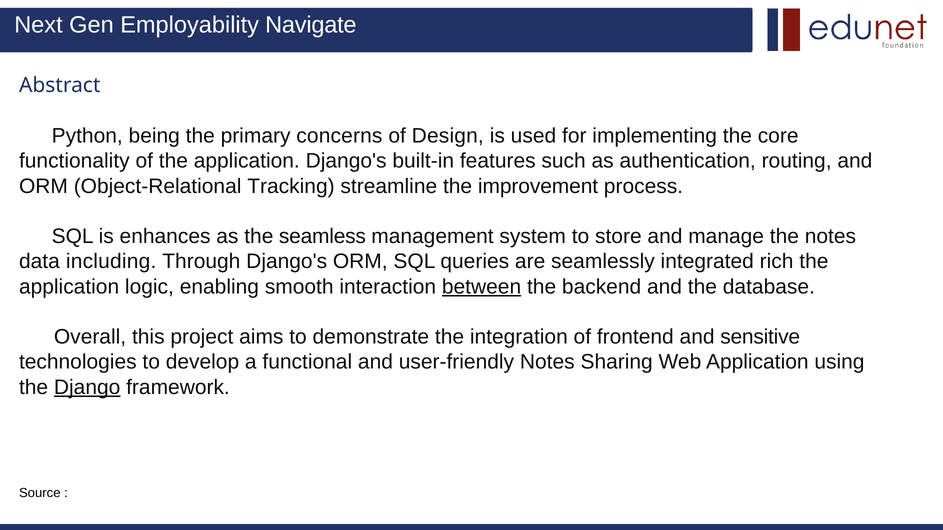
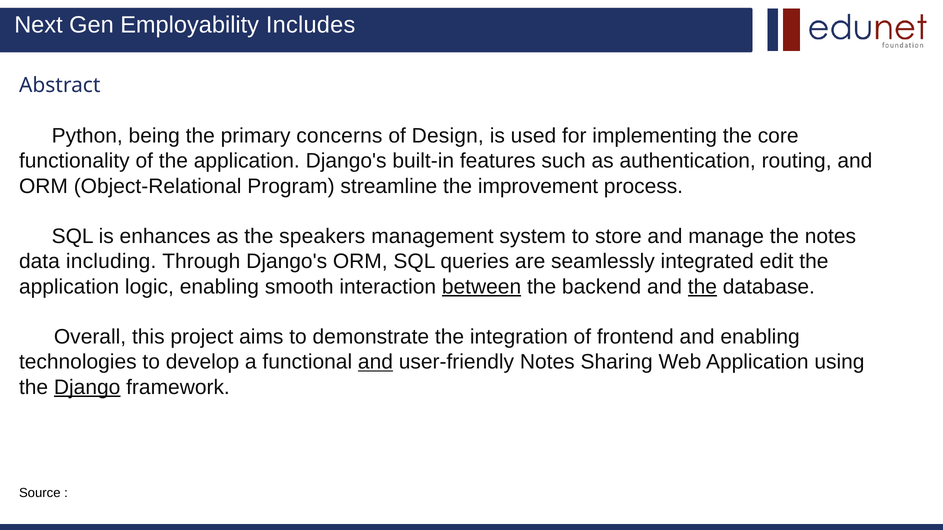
Navigate: Navigate -> Includes
Tracking: Tracking -> Program
seamless: seamless -> speakers
rich: rich -> edit
the at (702, 287) underline: none -> present
and sensitive: sensitive -> enabling
and at (375, 362) underline: none -> present
